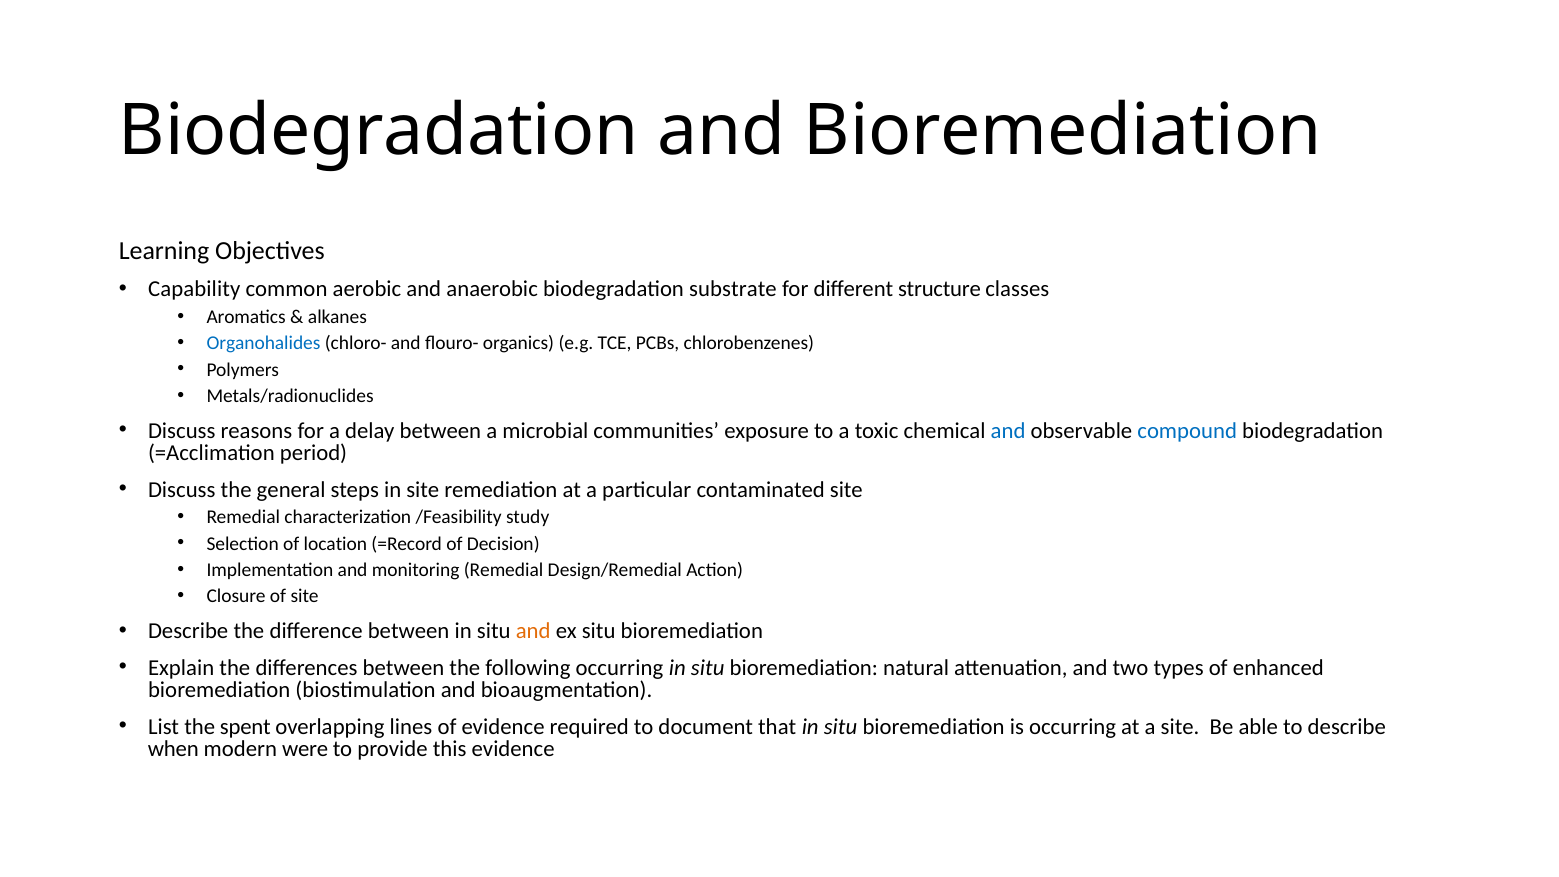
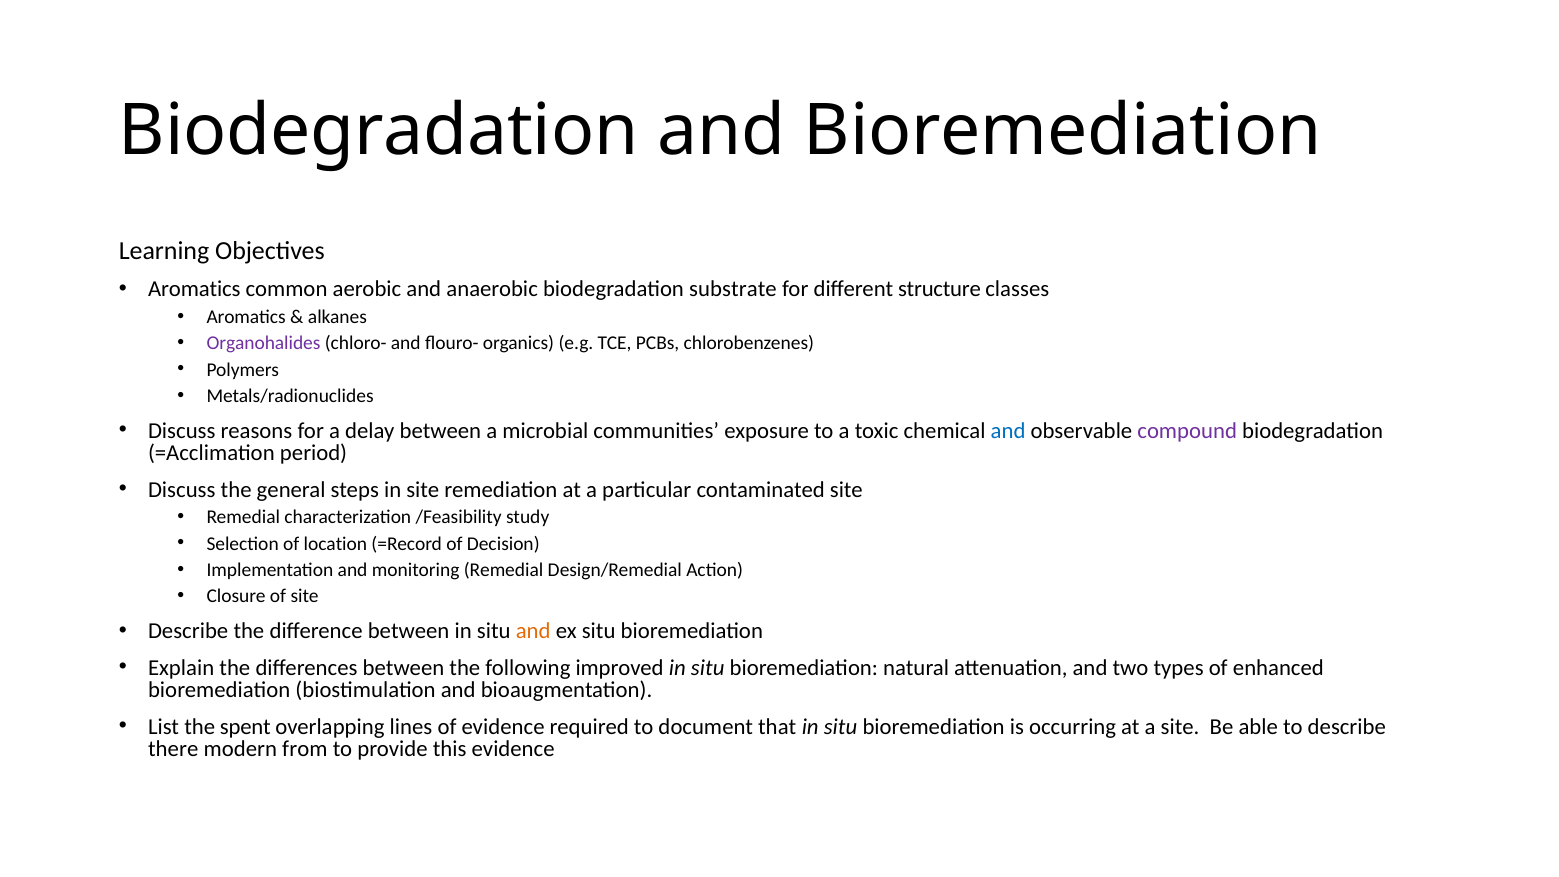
Capability at (194, 289): Capability -> Aromatics
Organohalides colour: blue -> purple
compound colour: blue -> purple
following occurring: occurring -> improved
when: when -> there
were: were -> from
